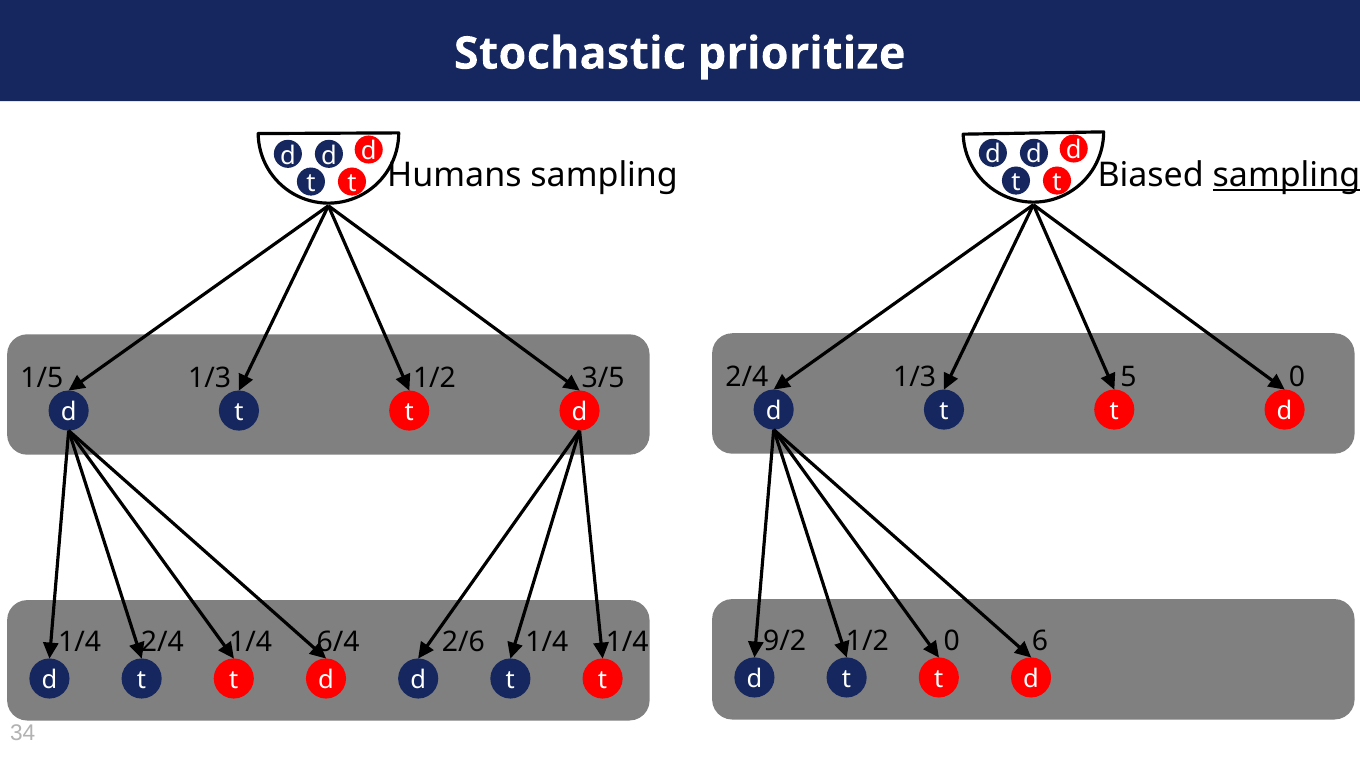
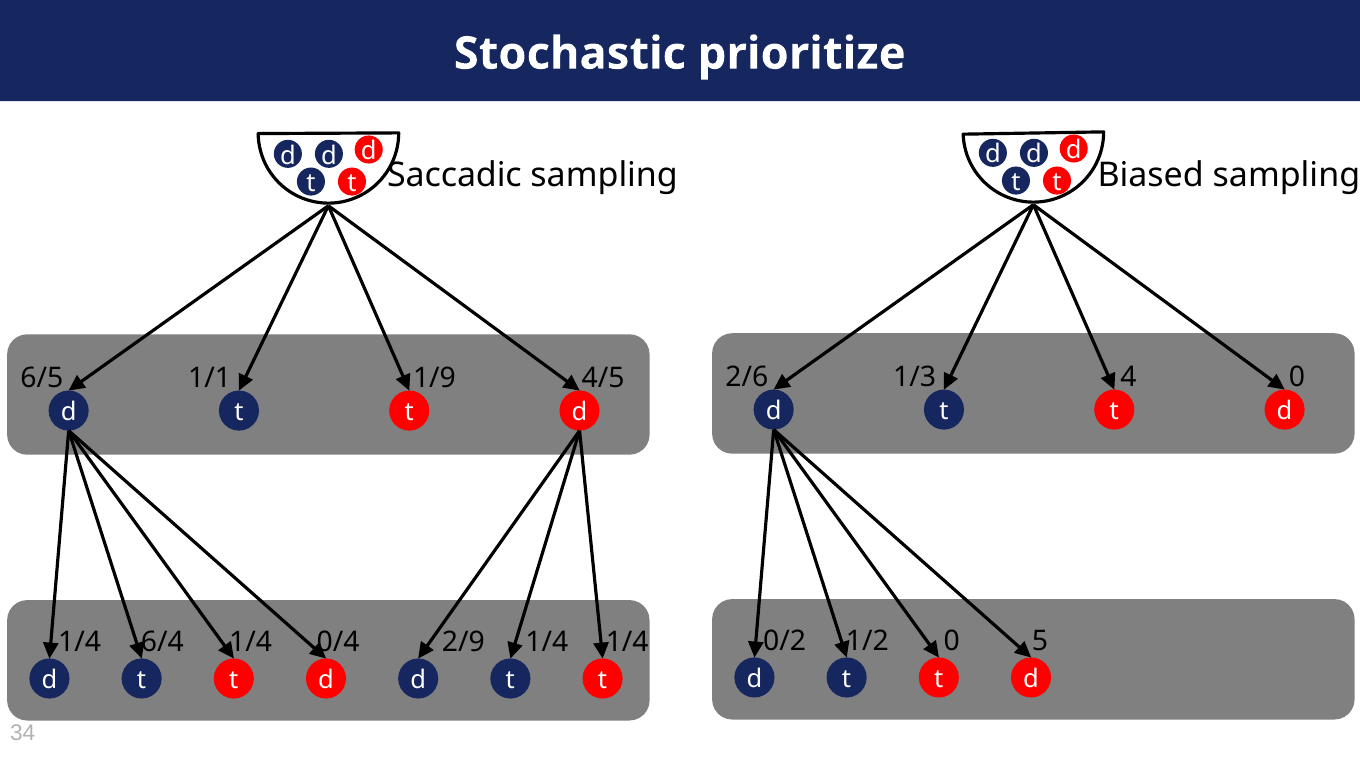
Humans: Humans -> Saccadic
sampling at (1286, 176) underline: present -> none
2/4 at (747, 377): 2/4 -> 2/6
5: 5 -> 4
1/5: 1/5 -> 6/5
1/3 at (210, 378): 1/3 -> 1/1
1/2 at (434, 378): 1/2 -> 1/9
3/5: 3/5 -> 4/5
9/2: 9/2 -> 0/2
6: 6 -> 5
1/4 2/4: 2/4 -> 6/4
6/4: 6/4 -> 0/4
2/6: 2/6 -> 2/9
